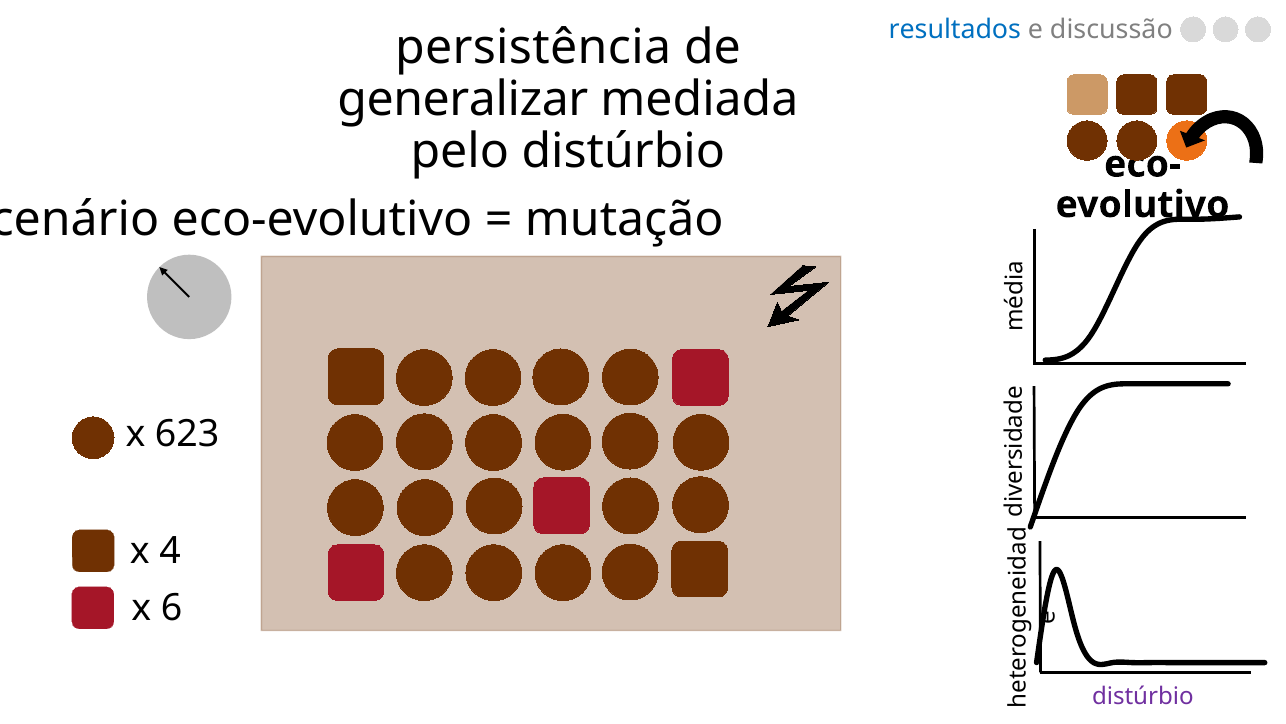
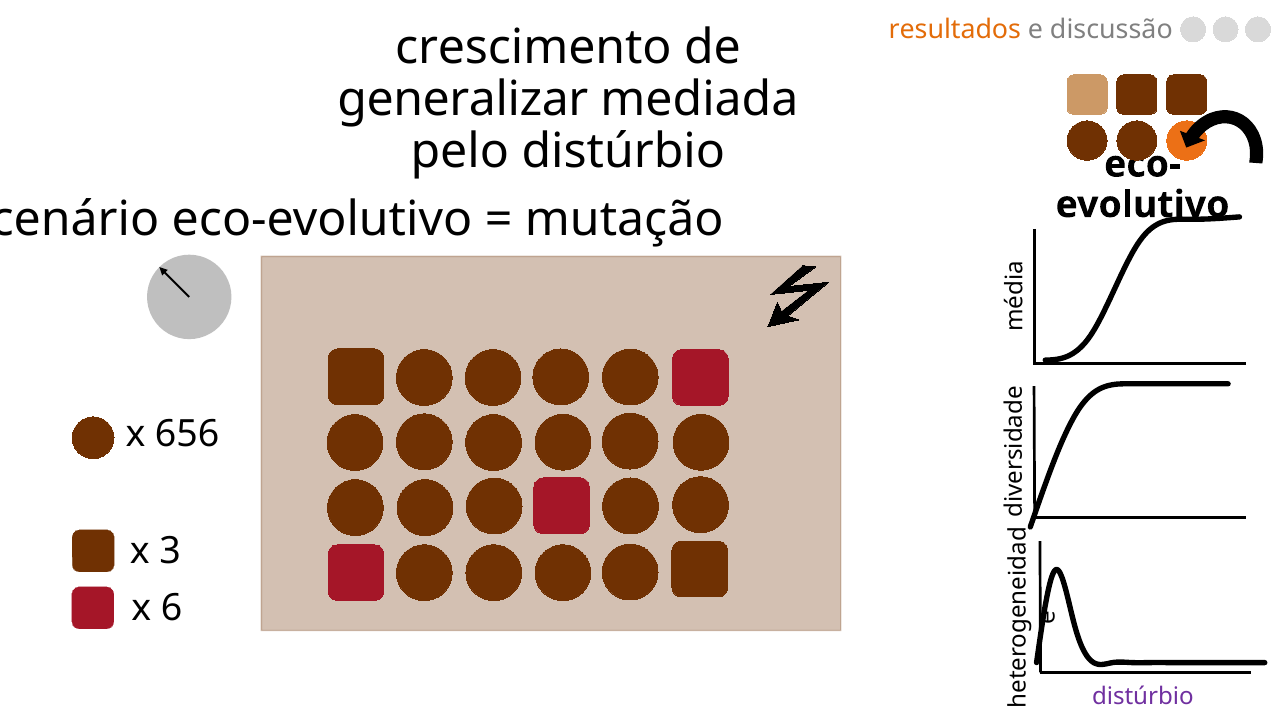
resultados colour: blue -> orange
persistência: persistência -> crescimento
623: 623 -> 656
4: 4 -> 3
